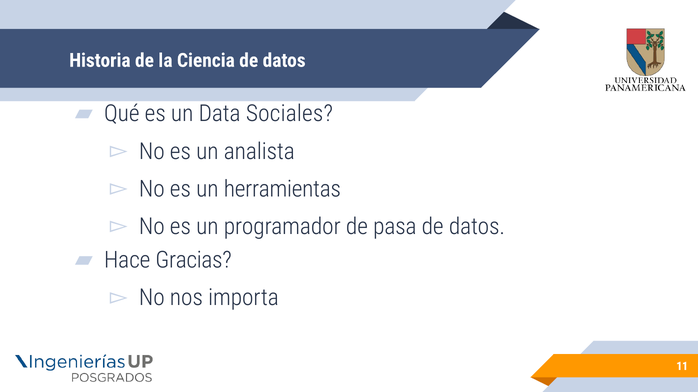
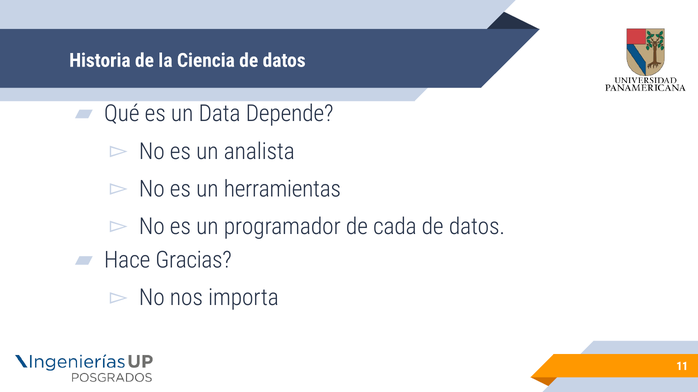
Sociales: Sociales -> Depende
pasa: pasa -> cada
